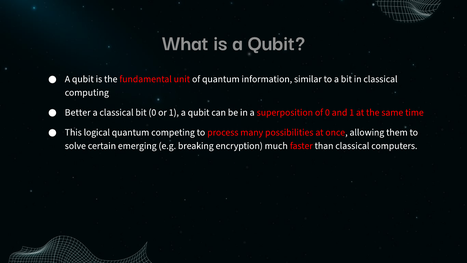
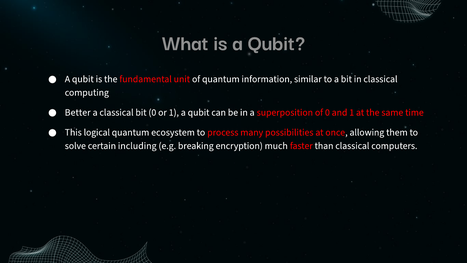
competing: competing -> ecosystem
emerging: emerging -> including
